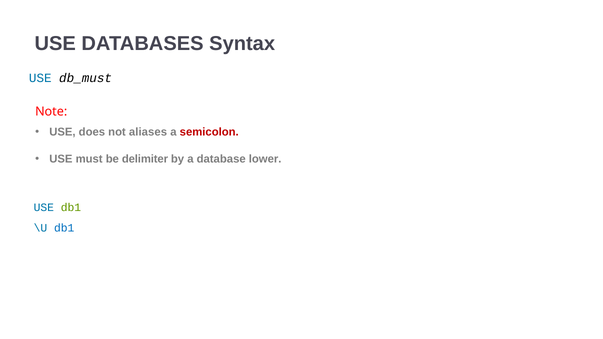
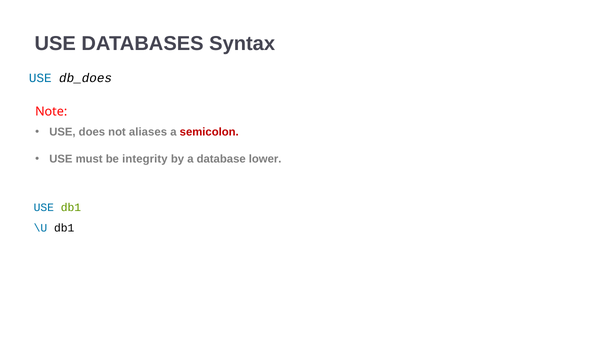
db_must: db_must -> db_does
delimiter: delimiter -> integrity
db1 at (64, 228) colour: blue -> black
